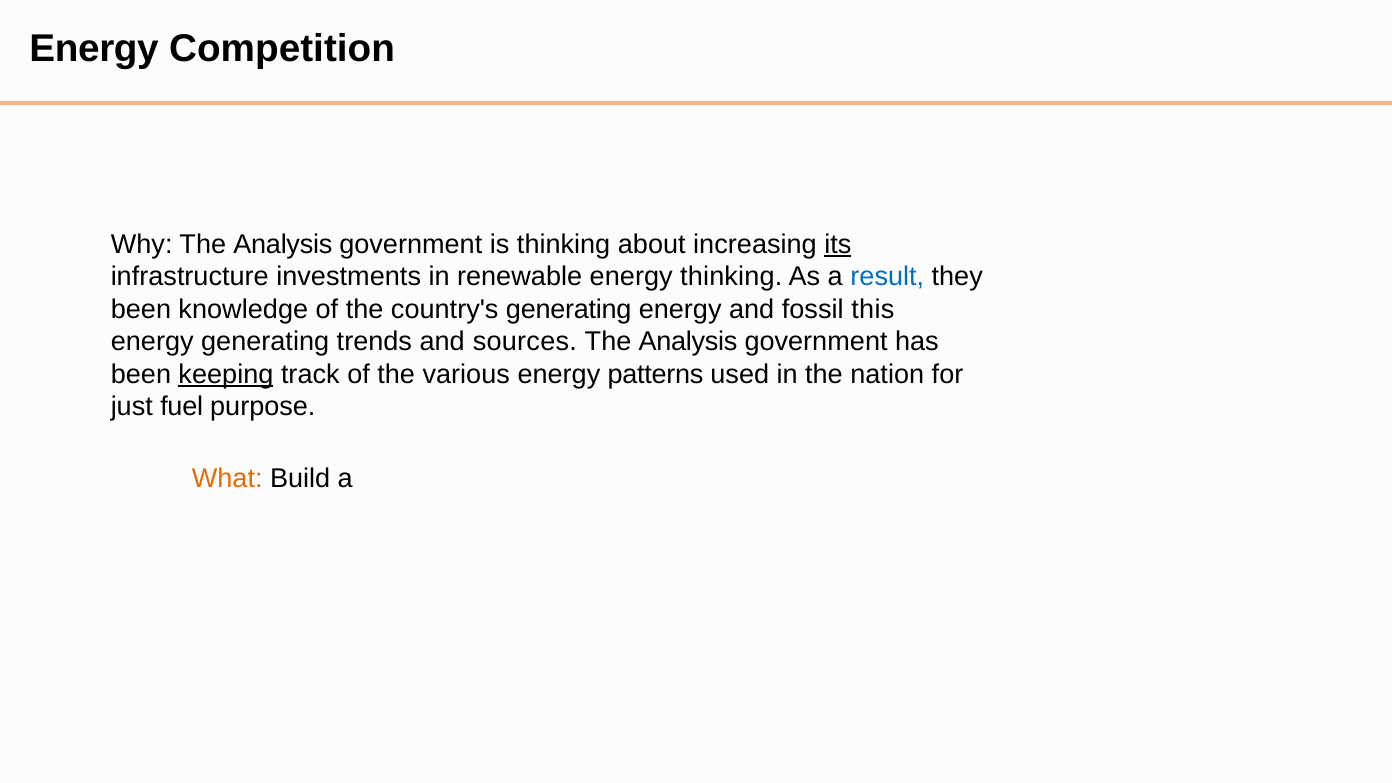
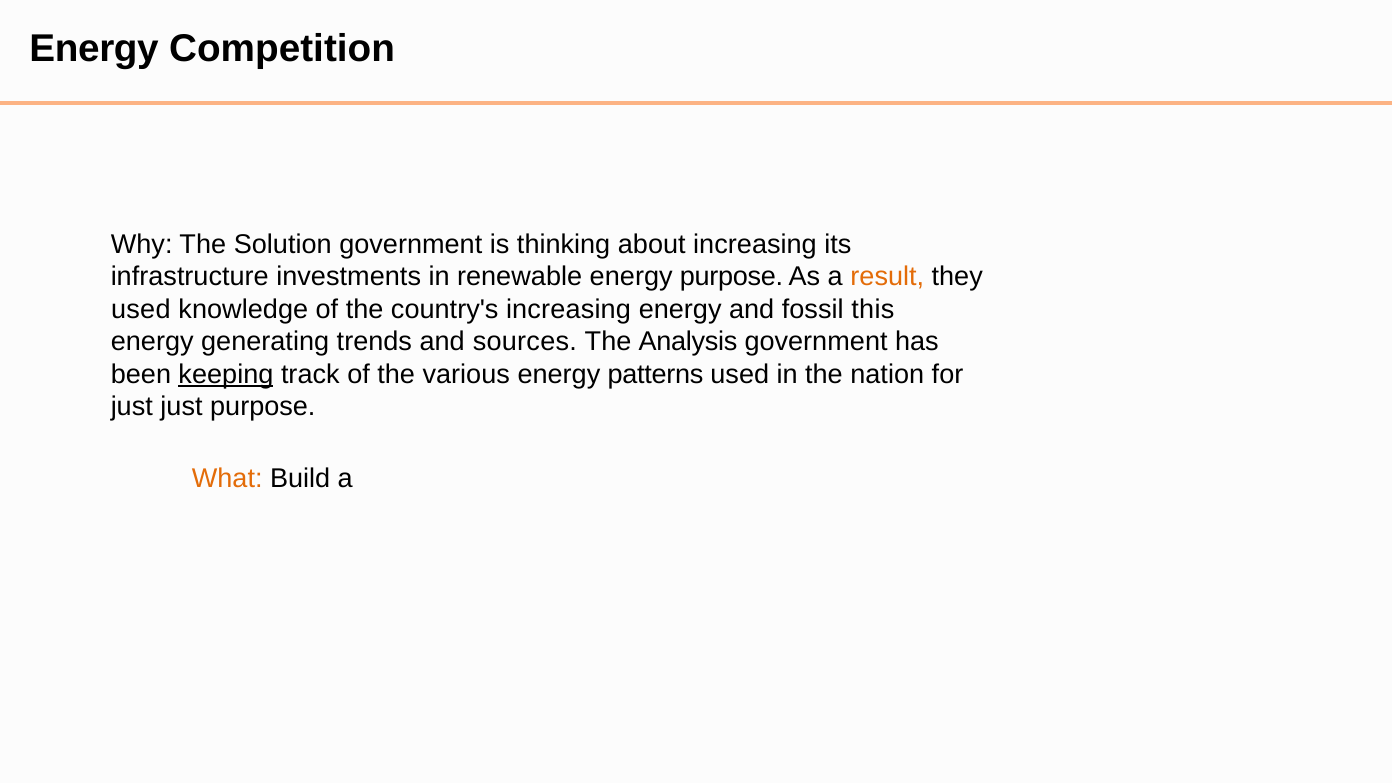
Why The Analysis: Analysis -> Solution
its underline: present -> none
energy thinking: thinking -> purpose
result colour: blue -> orange
been at (141, 309): been -> used
country's generating: generating -> increasing
just fuel: fuel -> just
